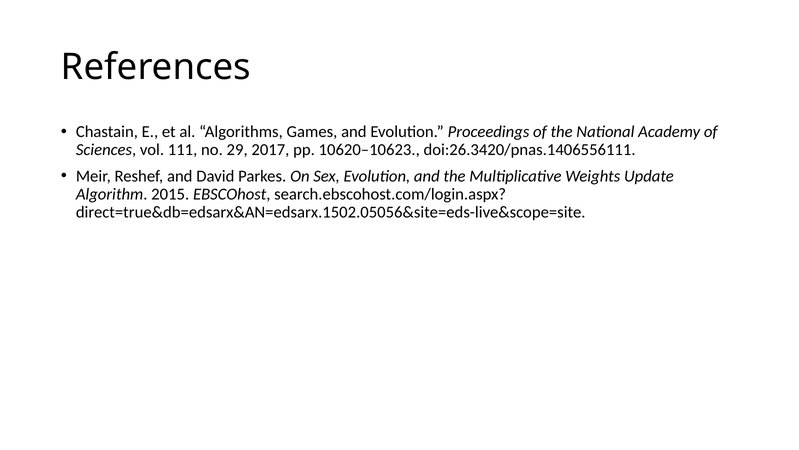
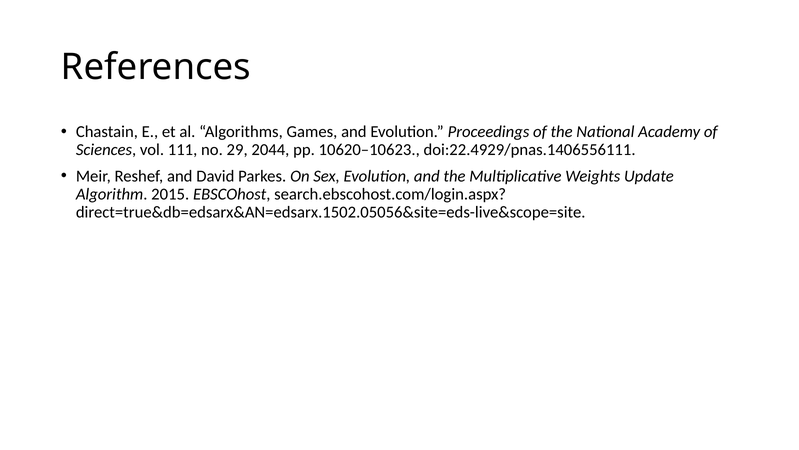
2017: 2017 -> 2044
doi:26.3420/pnas.1406556111: doi:26.3420/pnas.1406556111 -> doi:22.4929/pnas.1406556111
